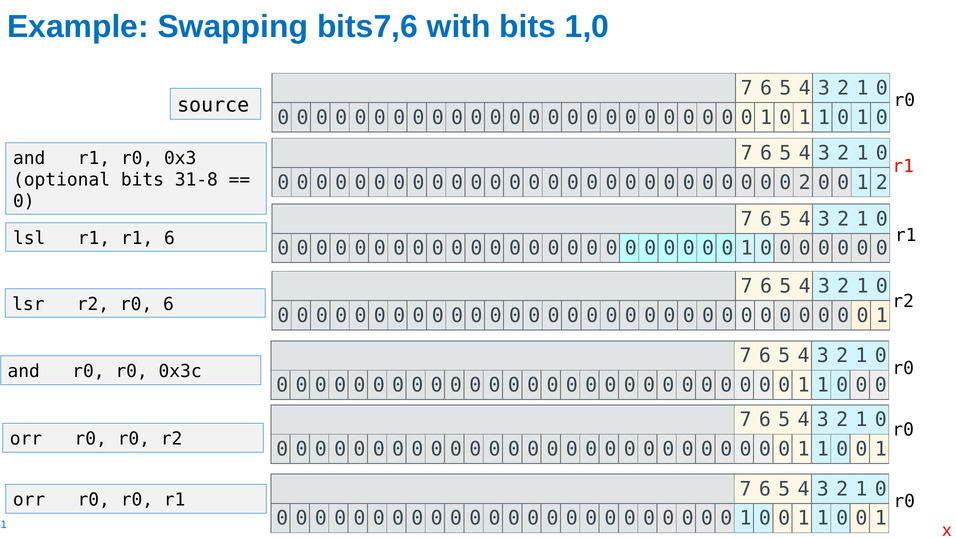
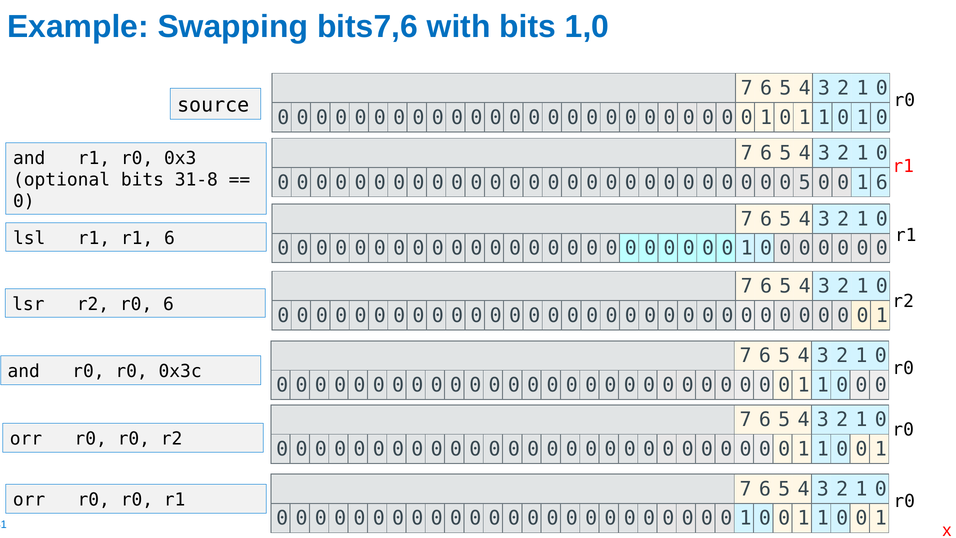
0 2: 2 -> 5
1 2: 2 -> 6
